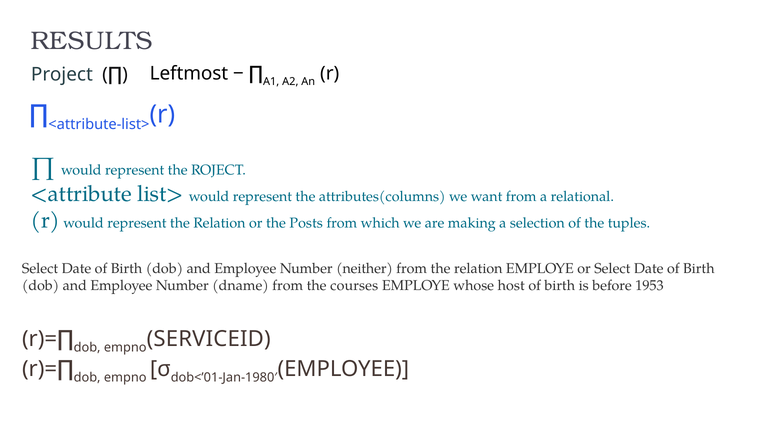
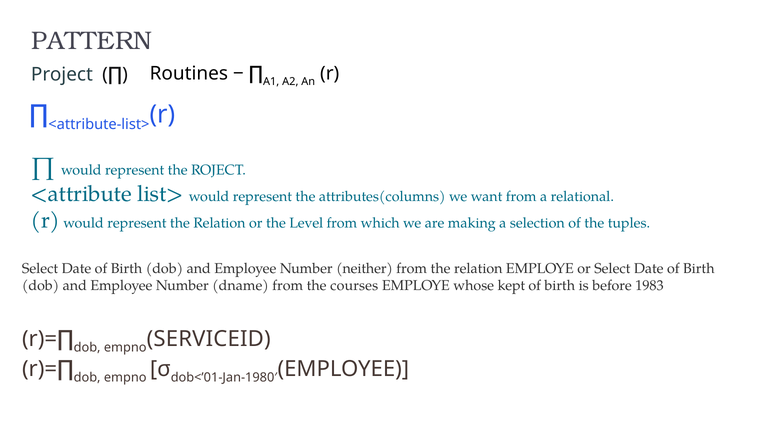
RESULTS: RESULTS -> PATTERN
Leftmost: Leftmost -> Routines
Posts: Posts -> Level
host: host -> kept
1953: 1953 -> 1983
